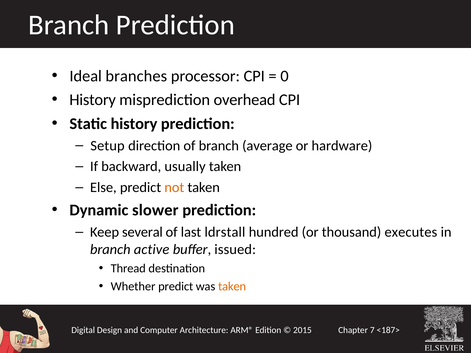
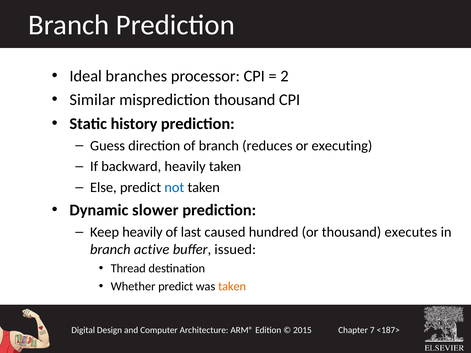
0: 0 -> 2
History at (93, 100): History -> Similar
misprediction overhead: overhead -> thousand
Setup: Setup -> Guess
average: average -> reduces
hardware: hardware -> executing
backward usually: usually -> heavily
not colour: orange -> blue
Keep several: several -> heavily
ldrstall: ldrstall -> caused
